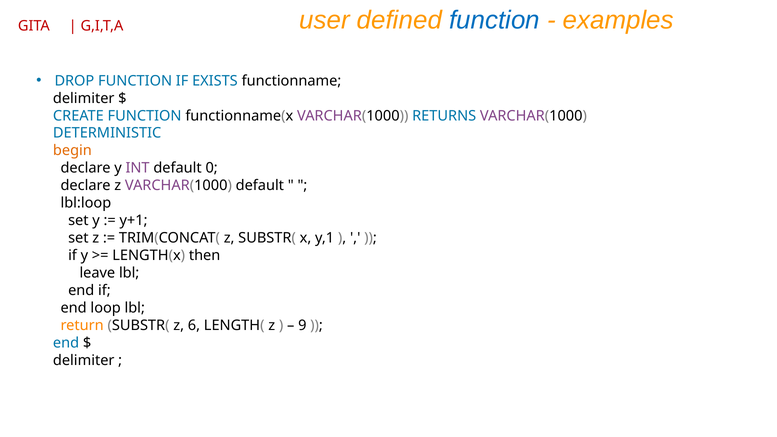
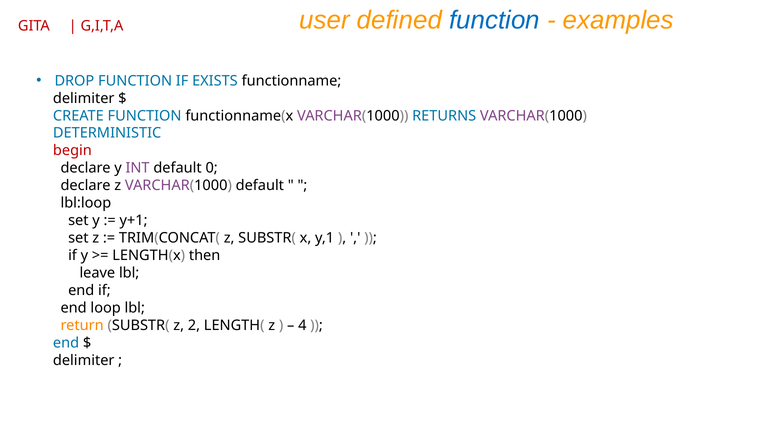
begin colour: orange -> red
6: 6 -> 2
9: 9 -> 4
